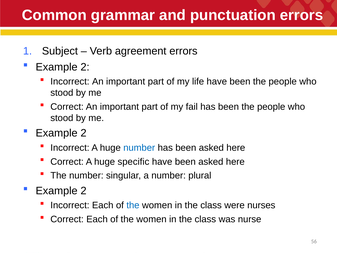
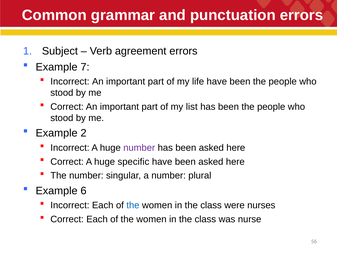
2 at (85, 67): 2 -> 7
fail: fail -> list
number at (139, 148) colour: blue -> purple
2 at (84, 191): 2 -> 6
